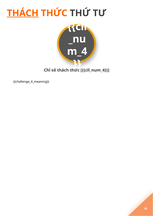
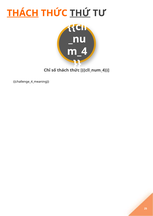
THỨ underline: none -> present
